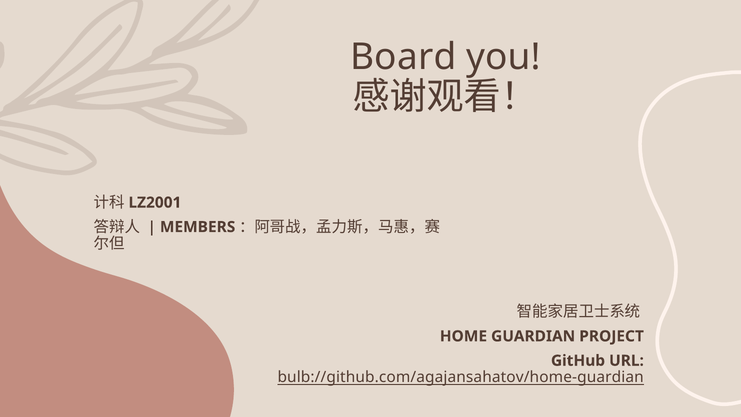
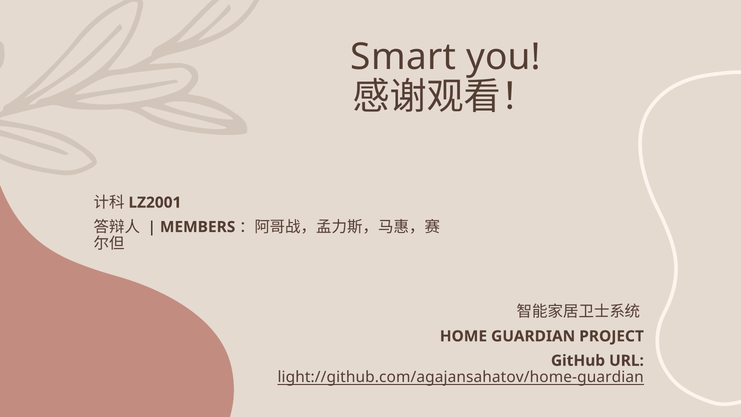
Board: Board -> Smart
bulb://github.com/agajansahatov/home-guardian: bulb://github.com/agajansahatov/home-guardian -> light://github.com/agajansahatov/home-guardian
